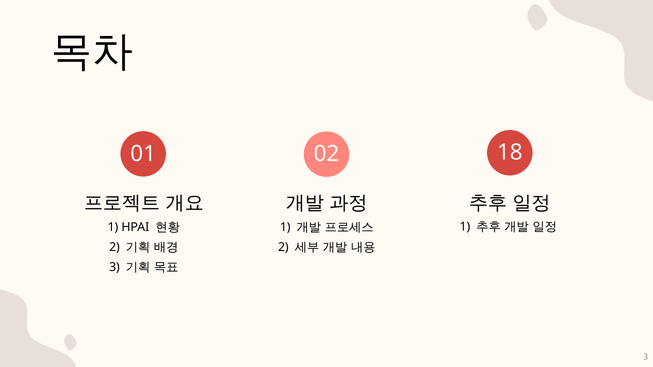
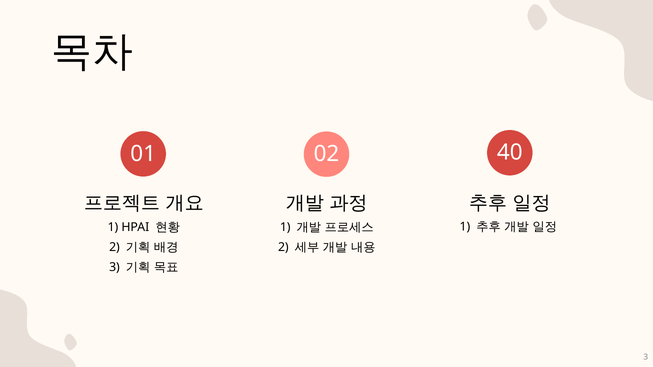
18: 18 -> 40
